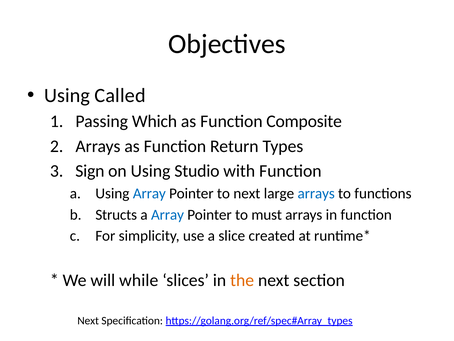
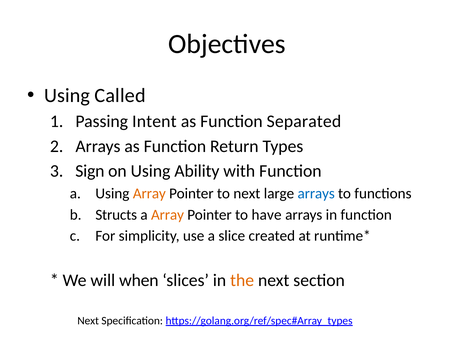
Which: Which -> Intent
Composite: Composite -> Separated
Studio: Studio -> Ability
Array at (149, 193) colour: blue -> orange
Array at (167, 214) colour: blue -> orange
must: must -> have
while: while -> when
